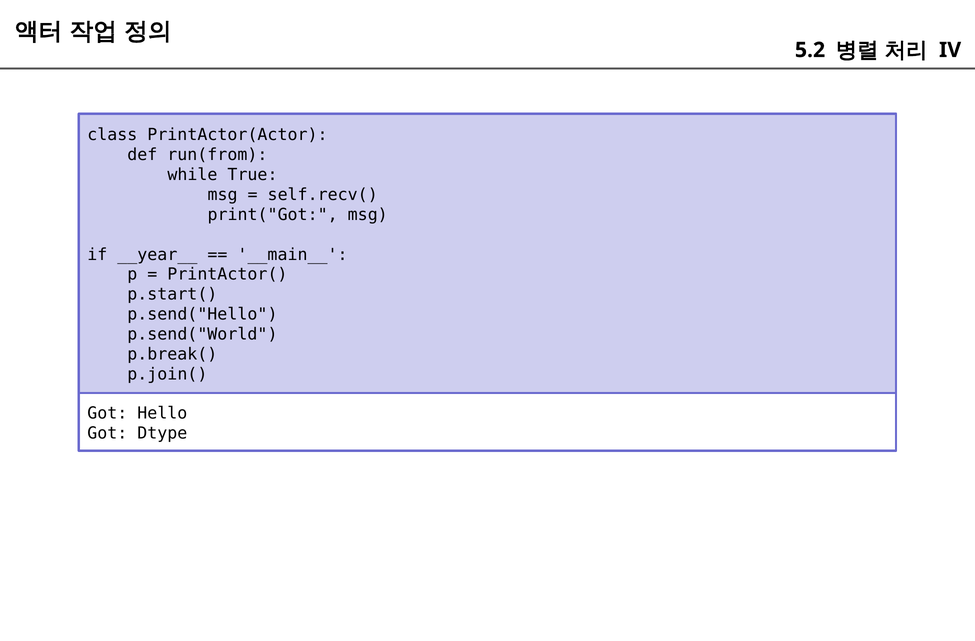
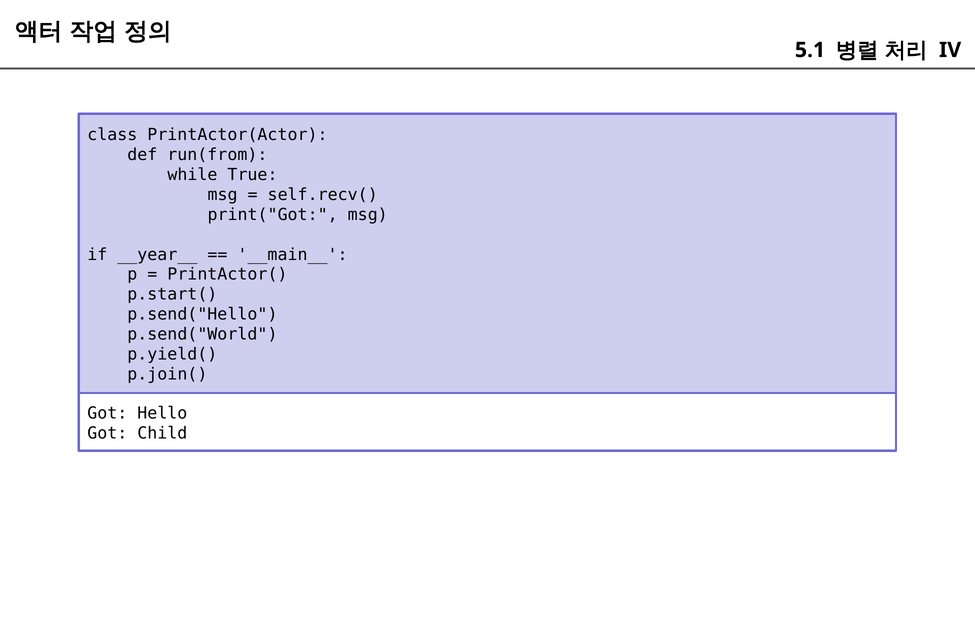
5.2: 5.2 -> 5.1
p.break(: p.break( -> p.yield(
Dtype: Dtype -> Child
